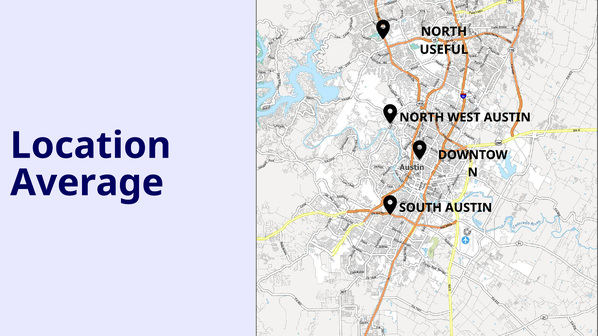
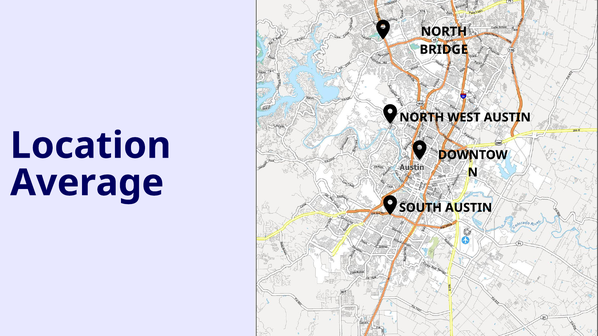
USEFUL: USEFUL -> BRIDGE
